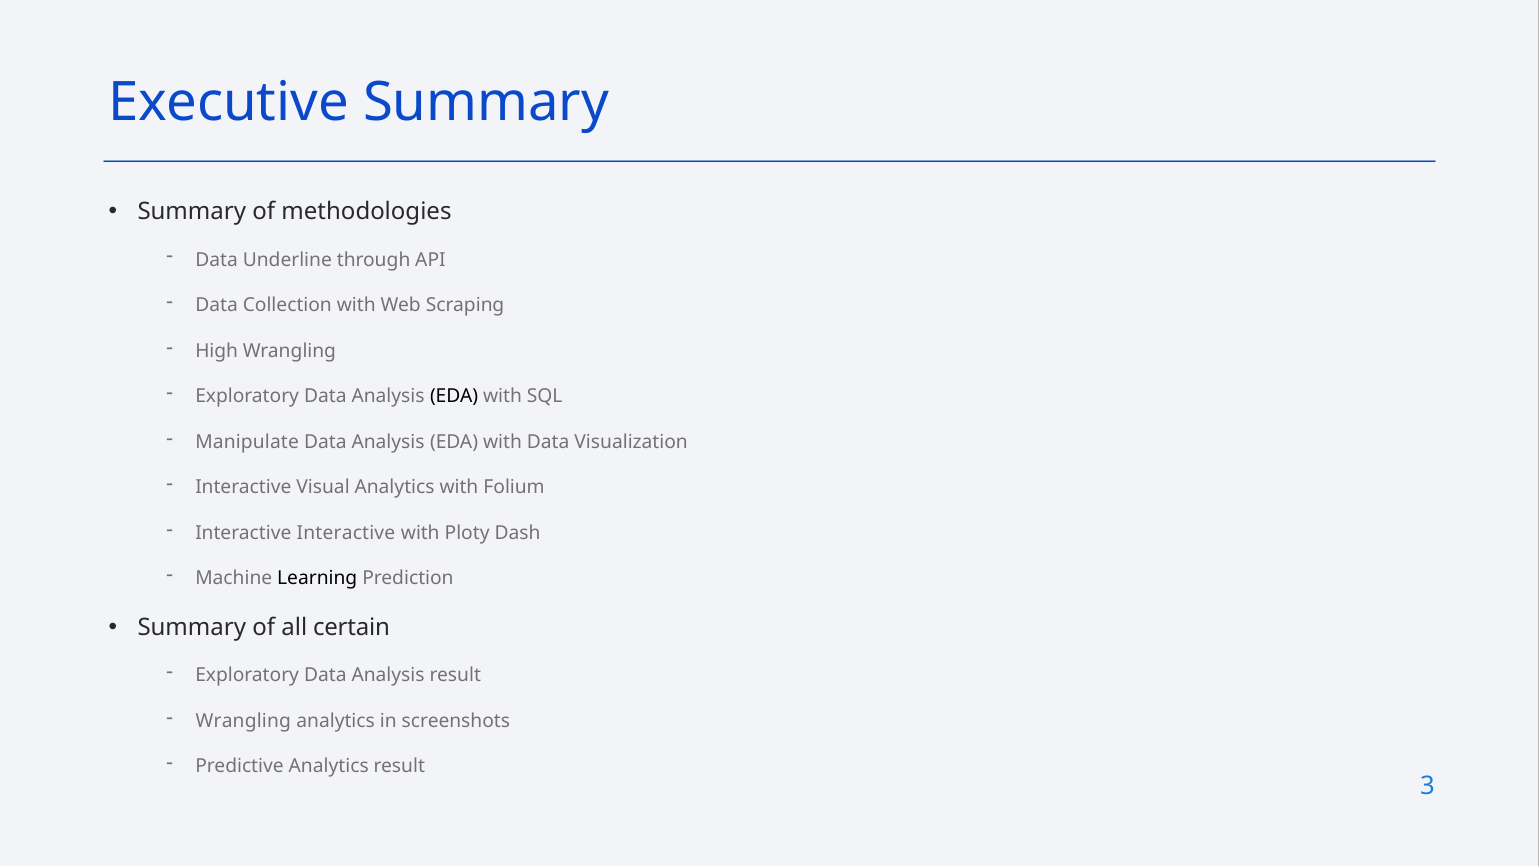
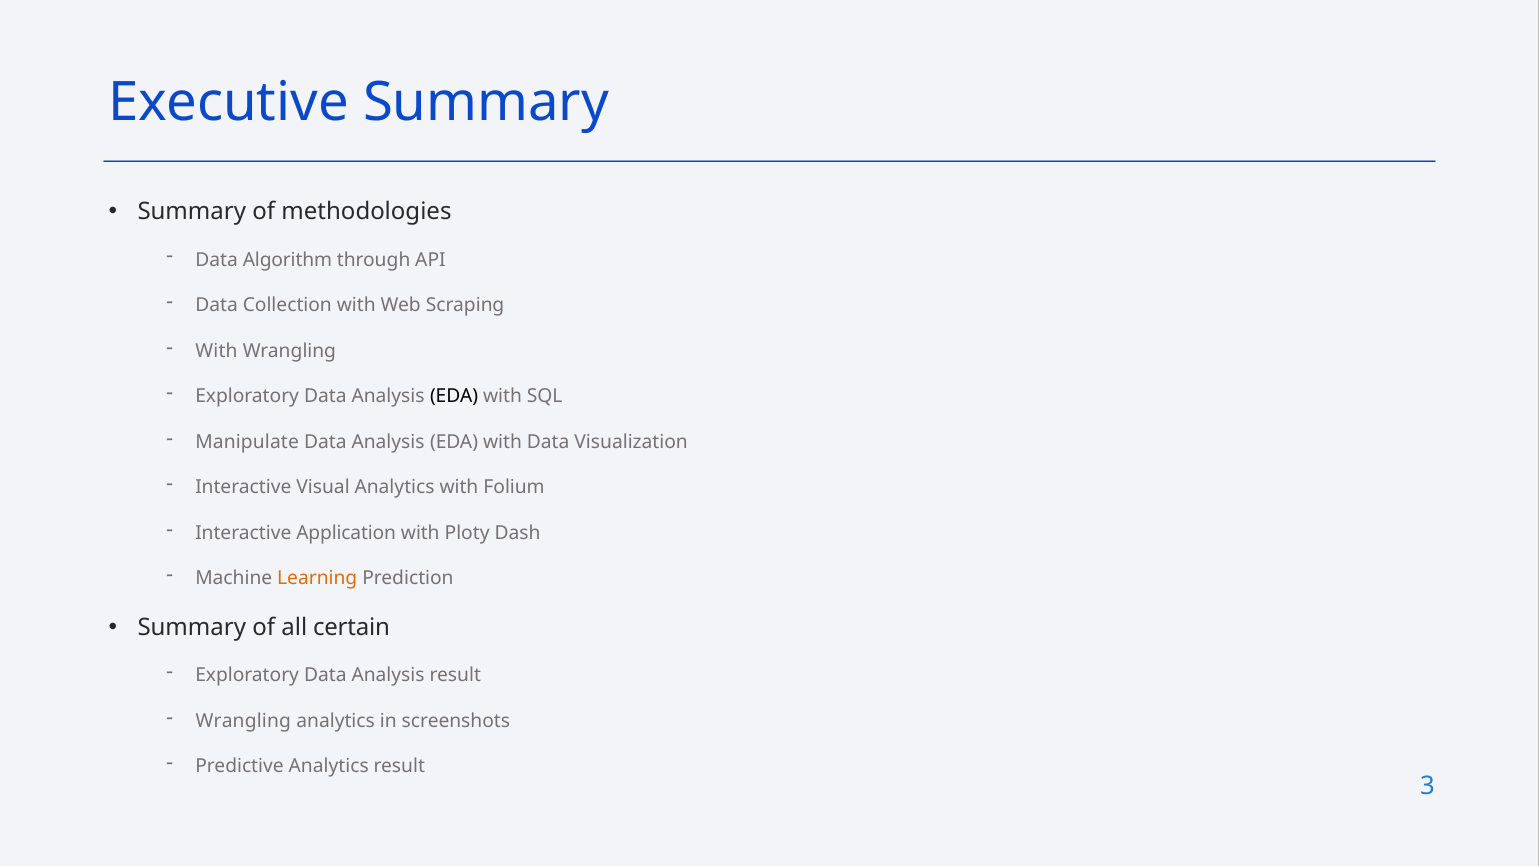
Underline: Underline -> Algorithm
High at (217, 351): High -> With
Interactive Interactive: Interactive -> Application
Learning colour: black -> orange
